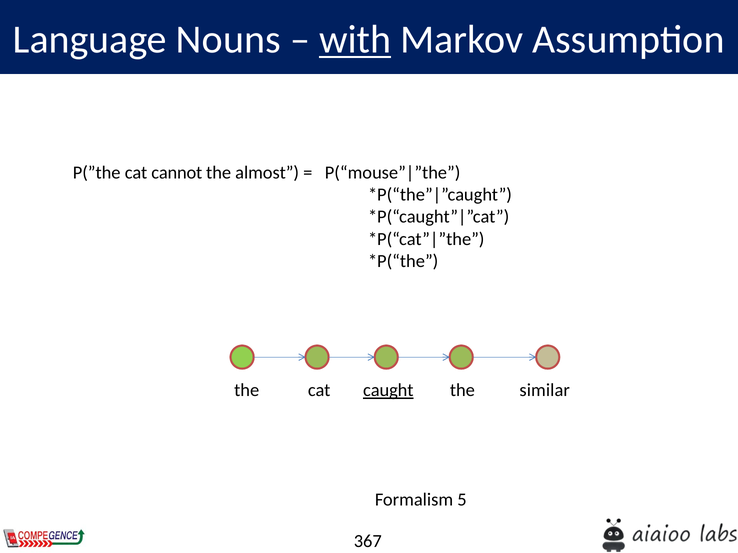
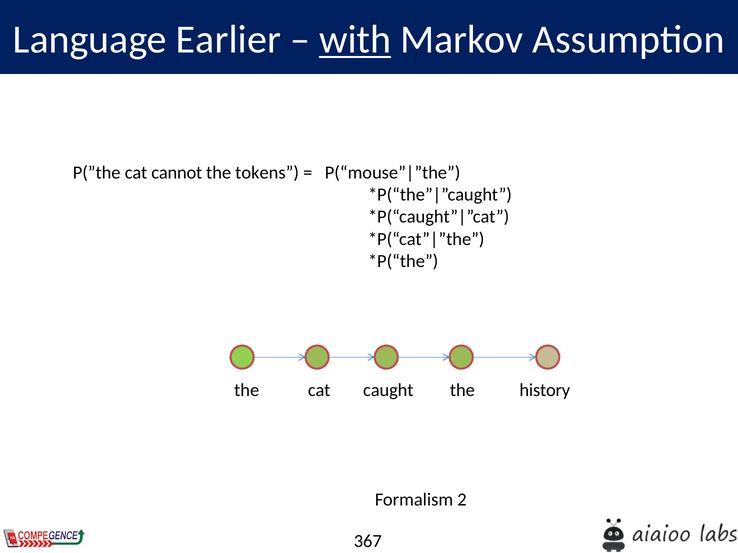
Nouns: Nouns -> Earlier
almost: almost -> tokens
caught underline: present -> none
similar: similar -> history
5: 5 -> 2
